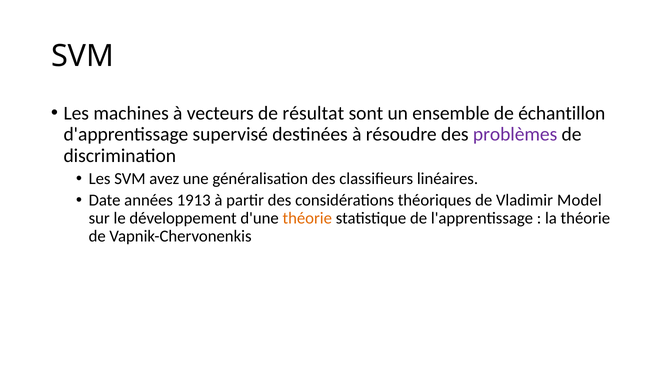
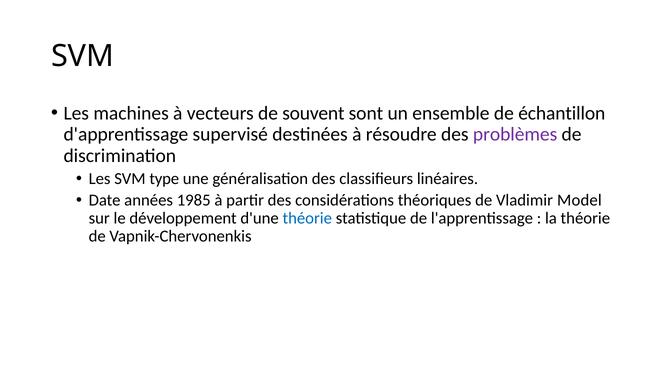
résultat: résultat -> souvent
avez: avez -> type
1913: 1913 -> 1985
théorie at (307, 218) colour: orange -> blue
